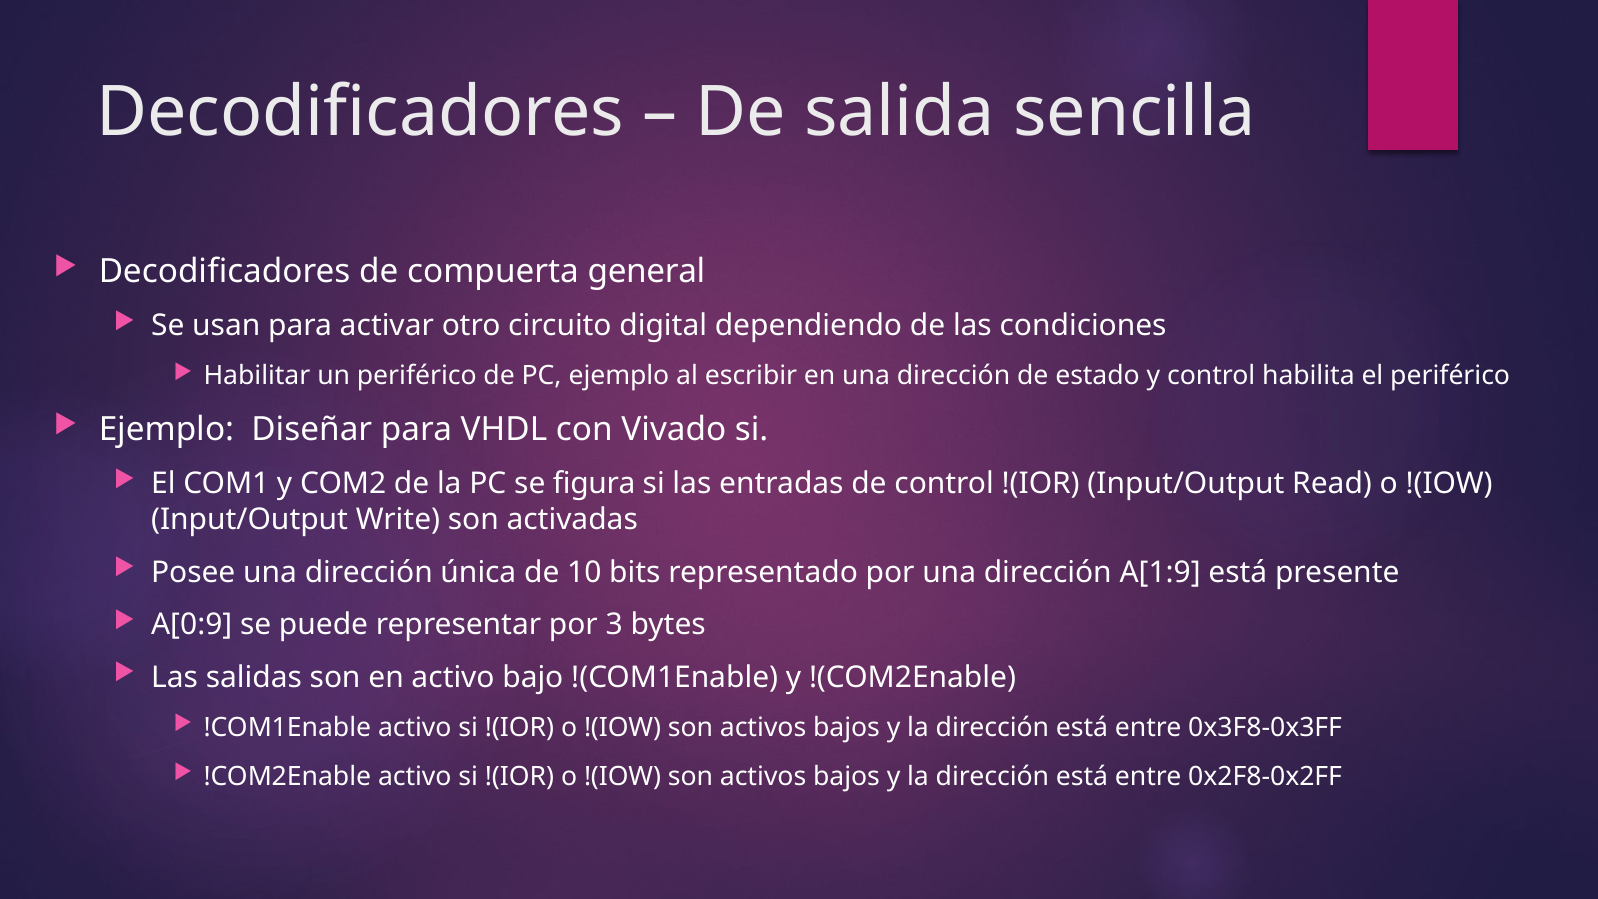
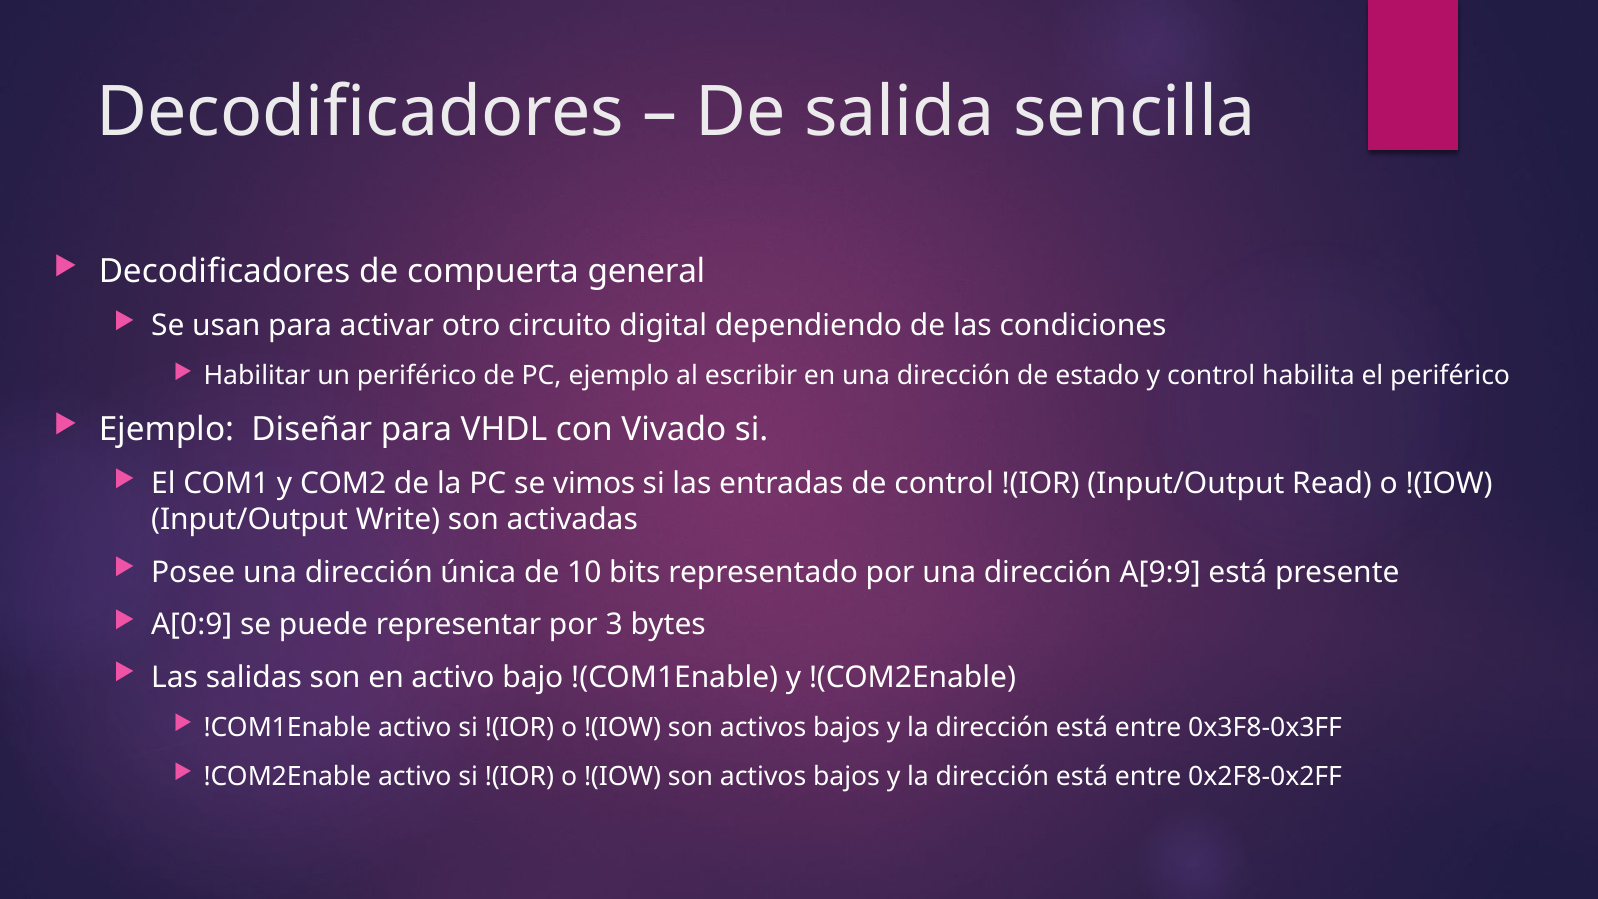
figura: figura -> vimos
A[1:9: A[1:9 -> A[9:9
